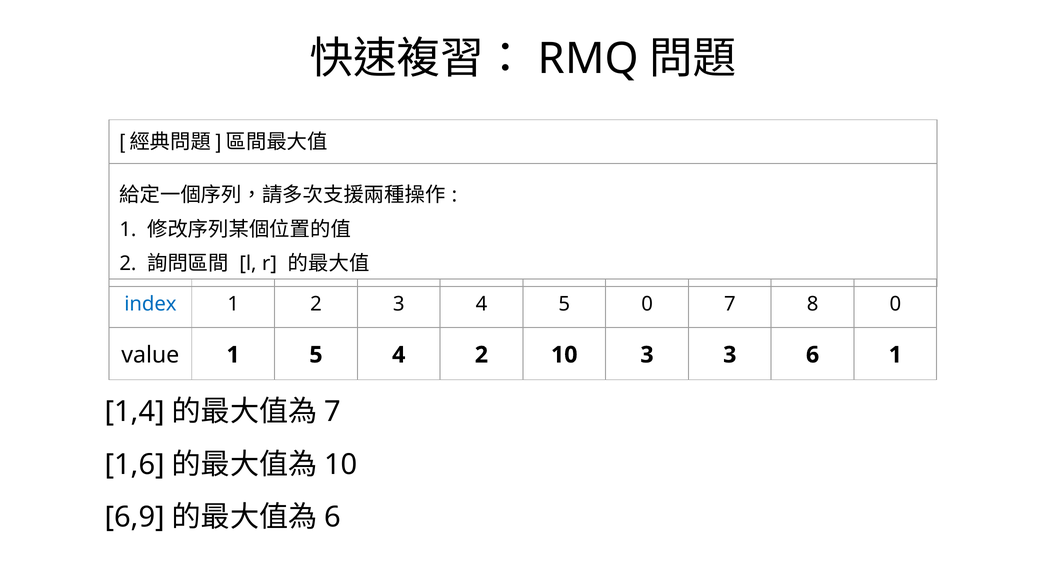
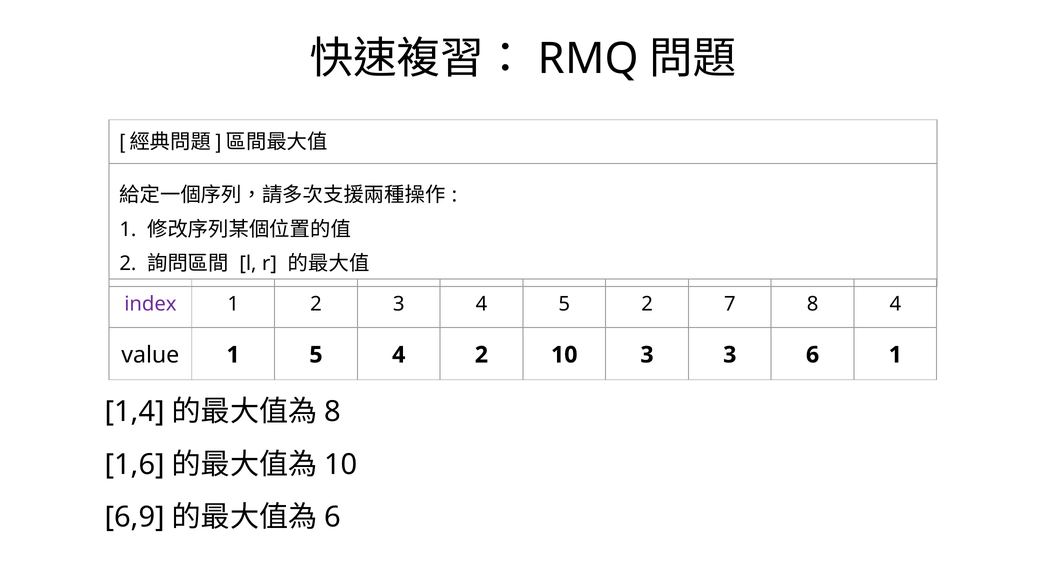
index colour: blue -> purple
5 0: 0 -> 2
8 0: 0 -> 4
7 at (333, 412): 7 -> 8
